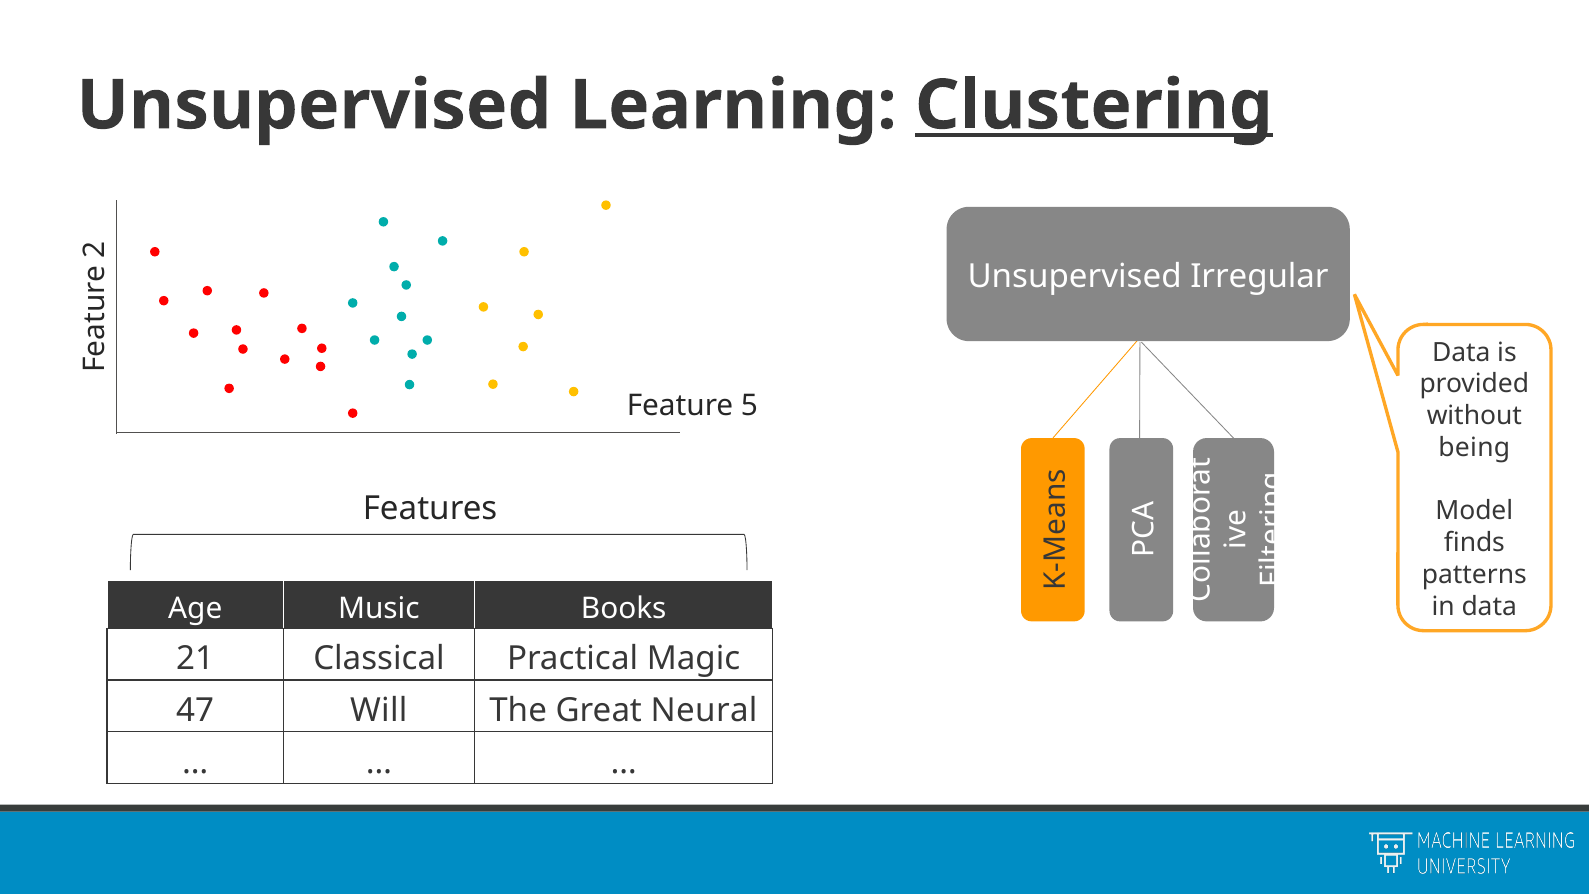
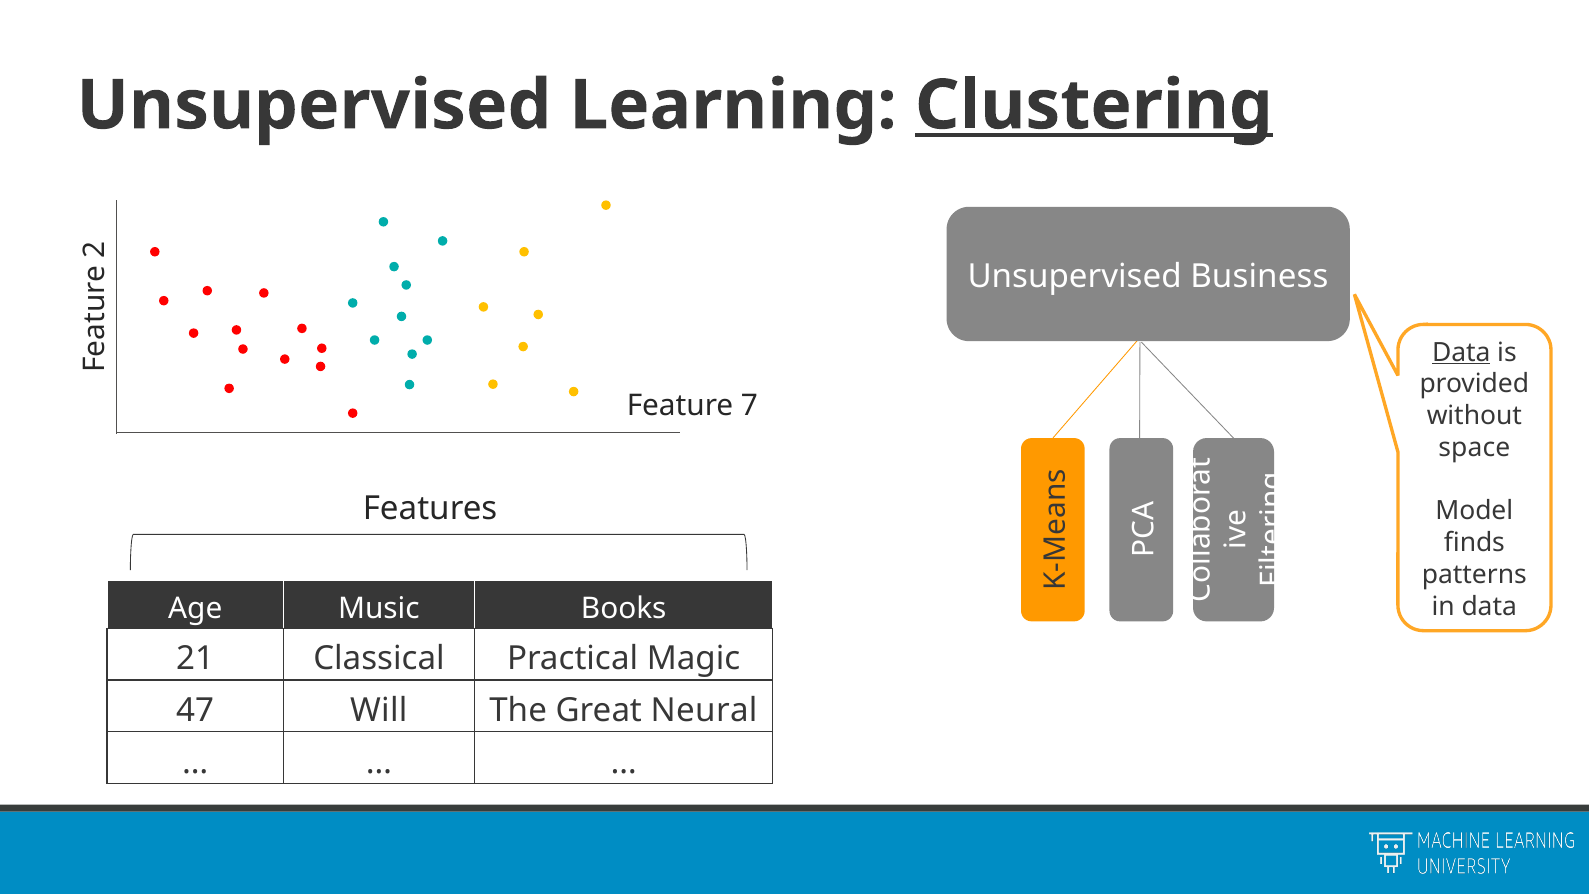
Irregular: Irregular -> Business
Data at (1461, 352) underline: none -> present
5: 5 -> 7
being: being -> space
